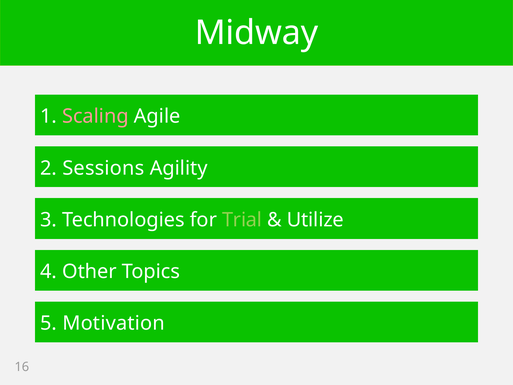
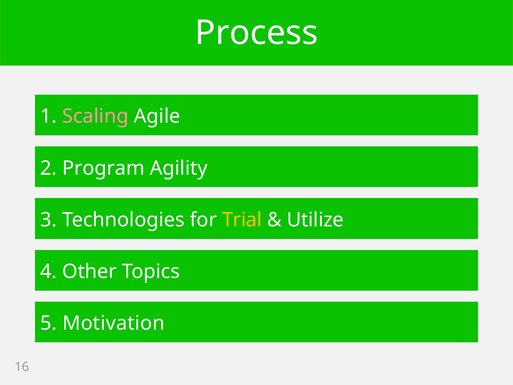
Midway: Midway -> Process
Sessions: Sessions -> Program
Trial colour: light green -> yellow
